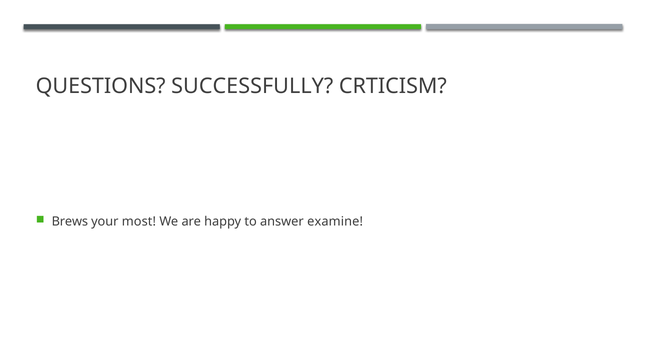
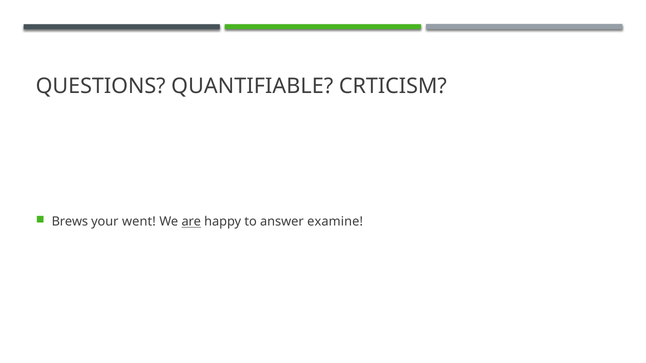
SUCCESSFULLY: SUCCESSFULLY -> QUANTIFIABLE
most: most -> went
are underline: none -> present
